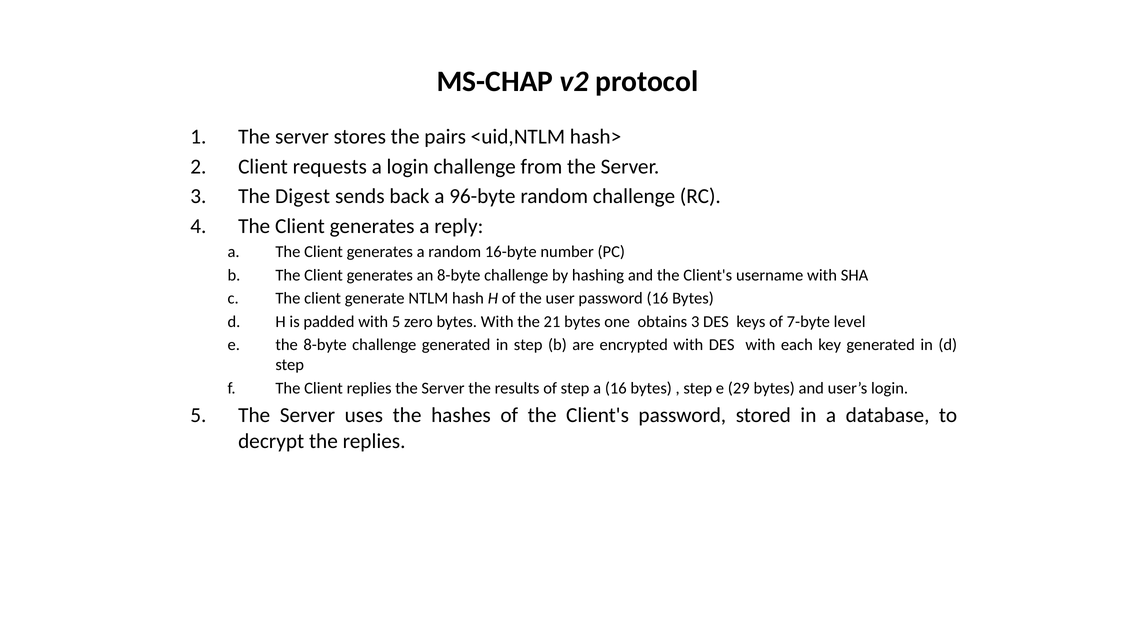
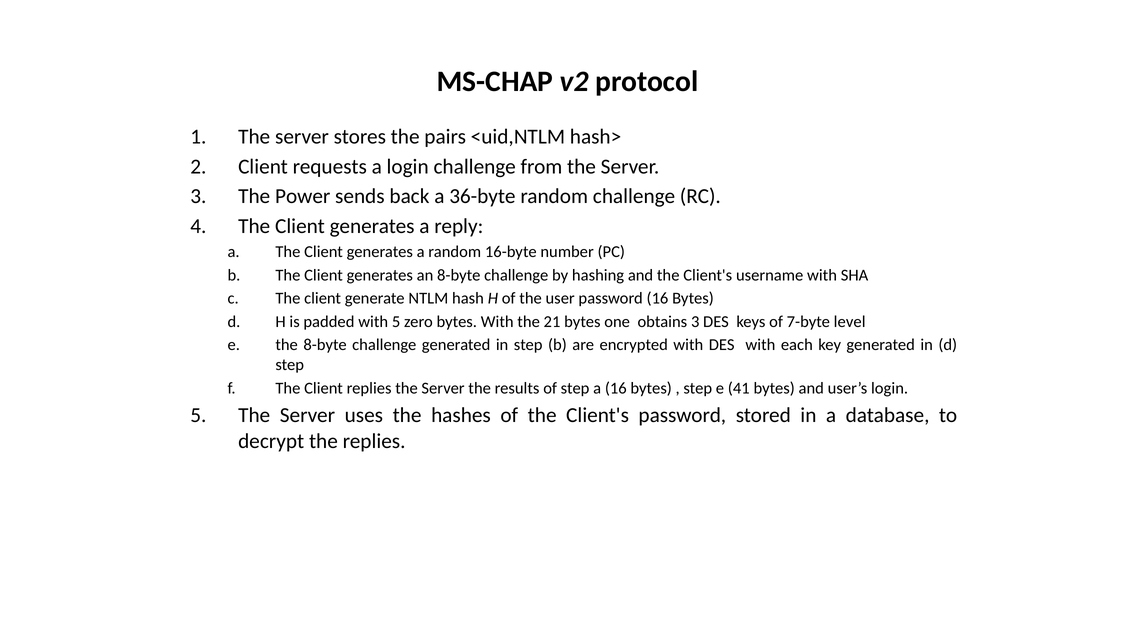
Digest: Digest -> Power
96-byte: 96-byte -> 36-byte
29: 29 -> 41
